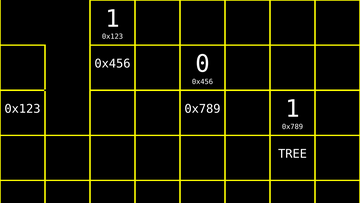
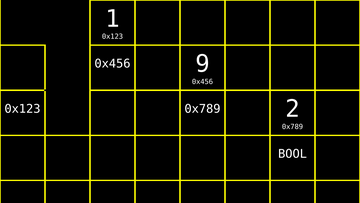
0: 0 -> 9
0x789 1: 1 -> 2
TREE: TREE -> BOOL
